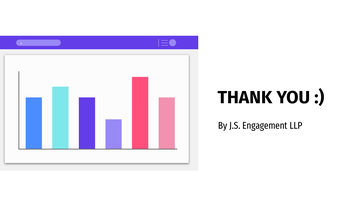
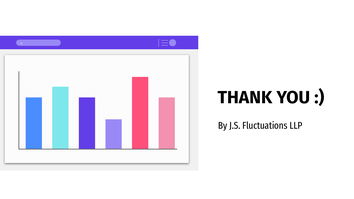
Engagement: Engagement -> Fluctuations
